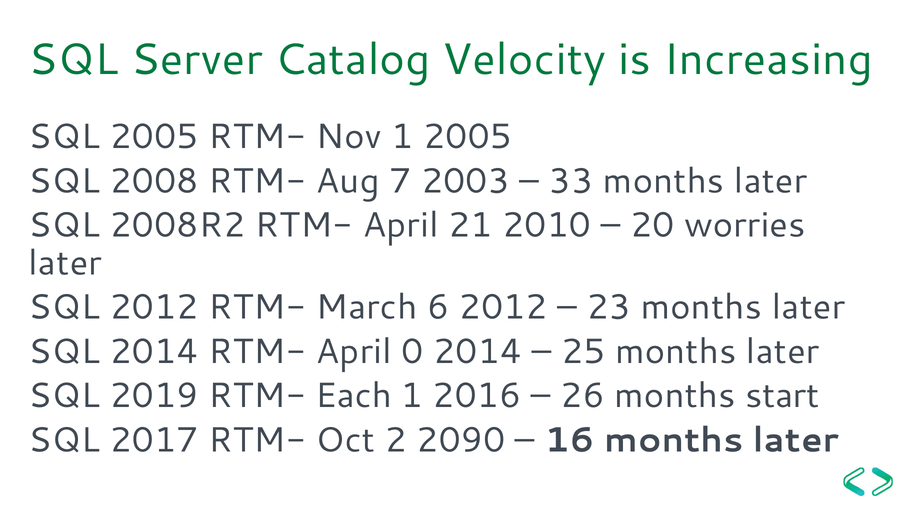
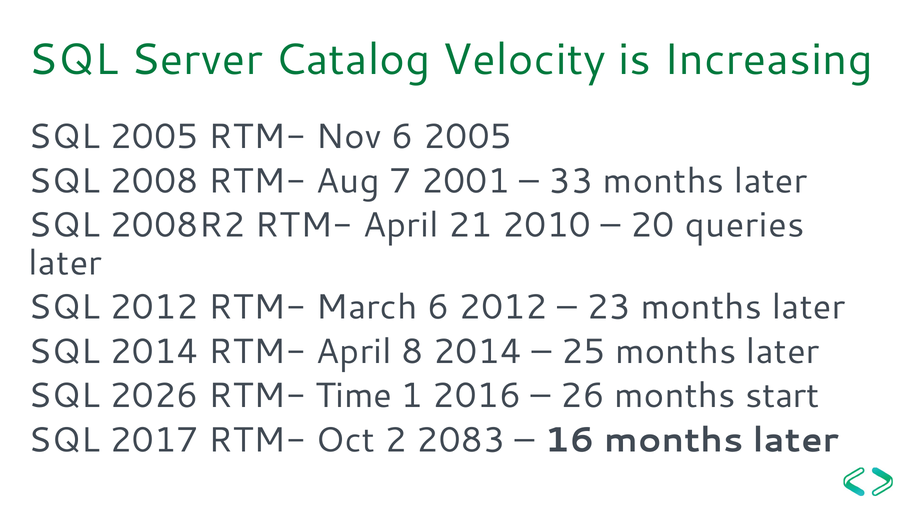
Nov 1: 1 -> 6
2003: 2003 -> 2001
worries: worries -> queries
0: 0 -> 8
2019: 2019 -> 2026
Each: Each -> Time
2090: 2090 -> 2083
